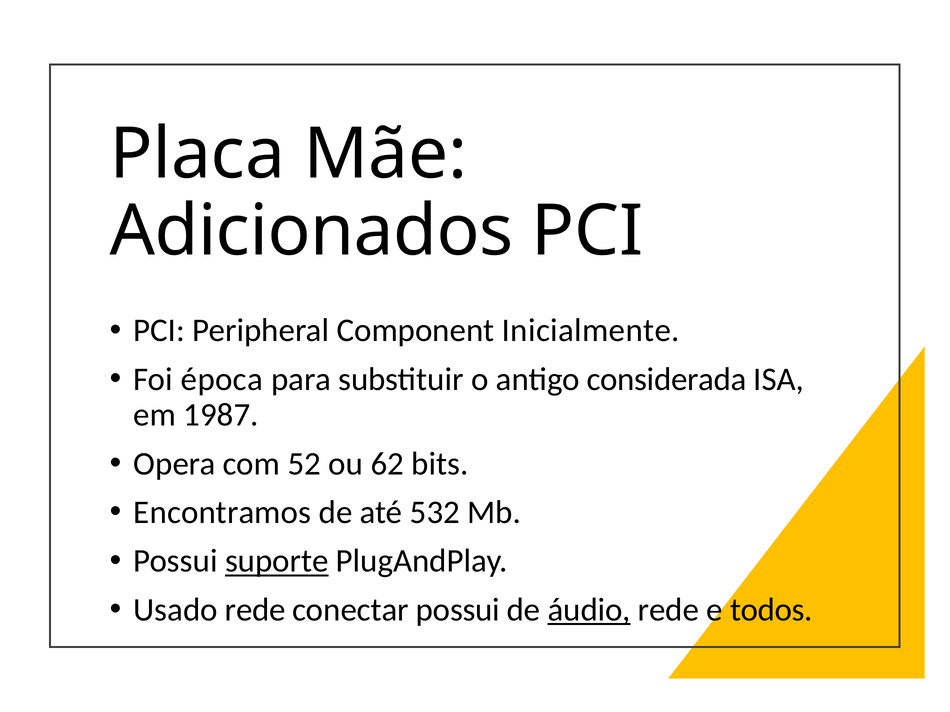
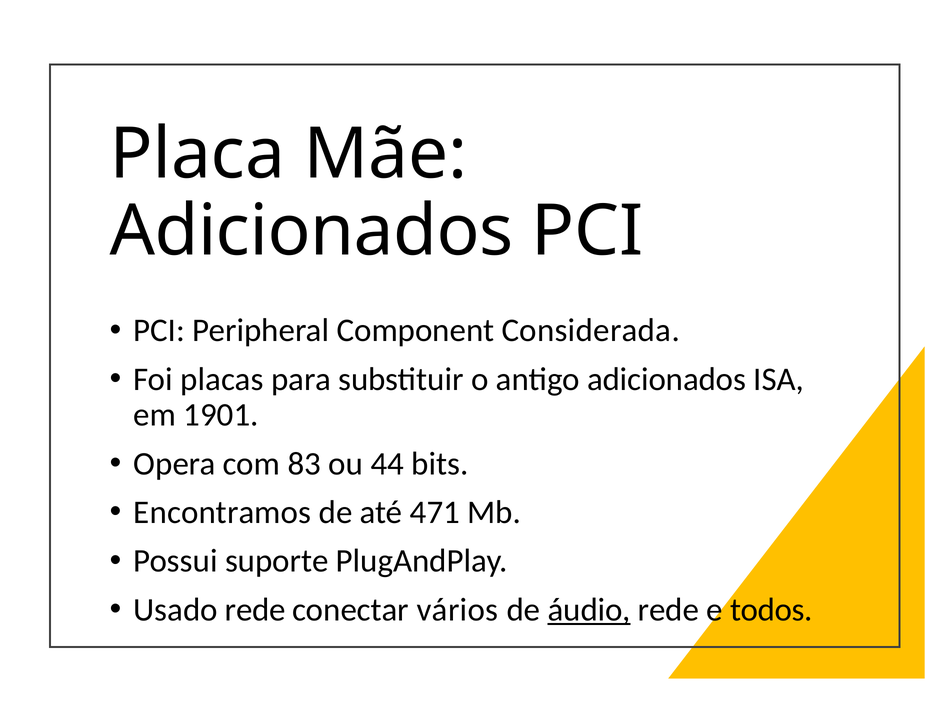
Inicialmente: Inicialmente -> Considerada
época: época -> placas
antigo considerada: considerada -> adicionados
1987: 1987 -> 1901
52: 52 -> 83
62: 62 -> 44
532: 532 -> 471
suporte underline: present -> none
conectar possui: possui -> vários
